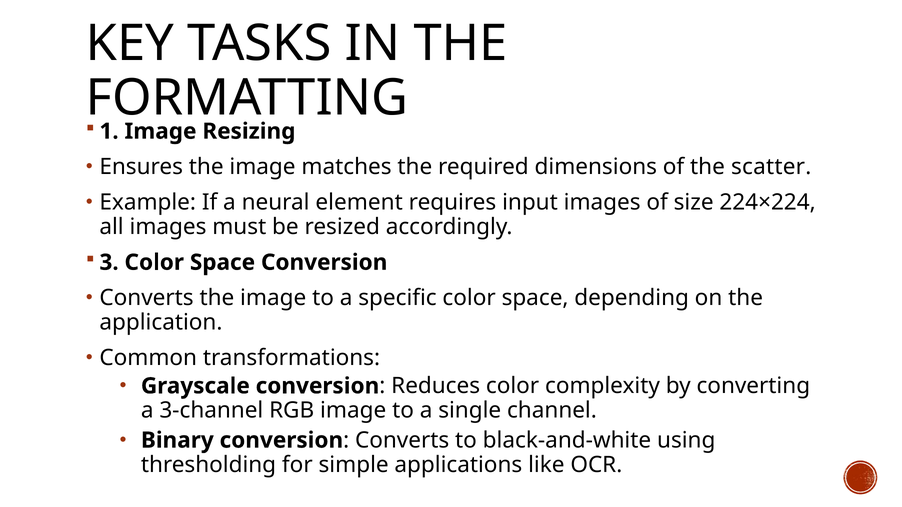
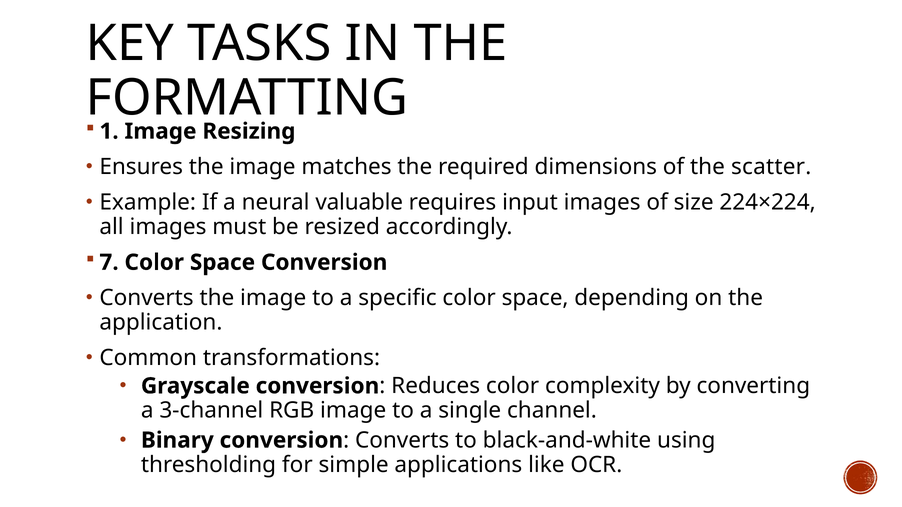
element: element -> valuable
3: 3 -> 7
